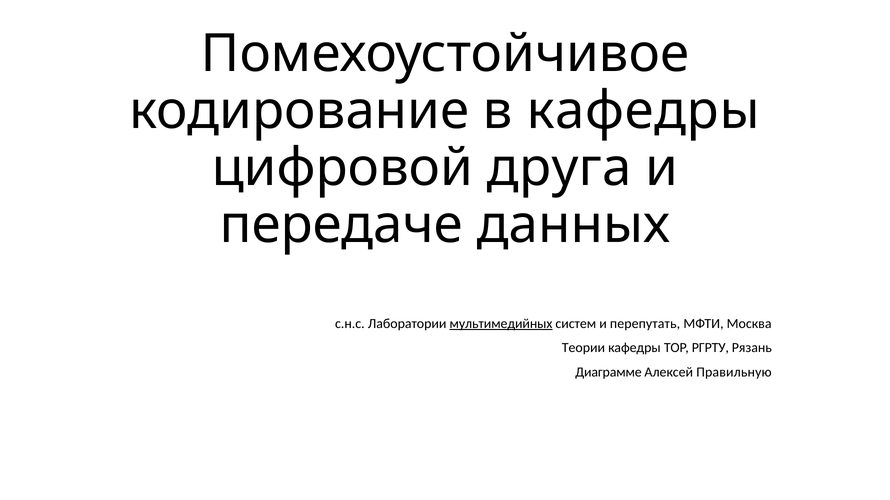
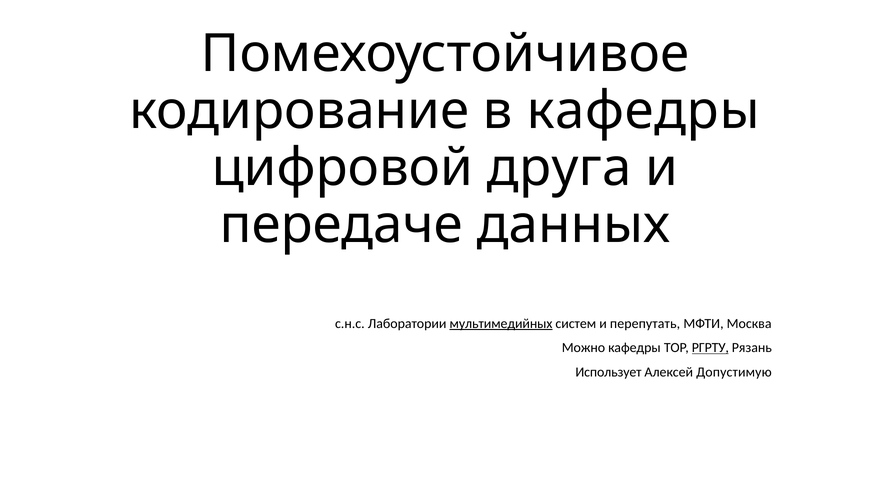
Теории: Теории -> Можно
РГРТУ underline: none -> present
Диаграмме: Диаграмме -> Использует
Правильную: Правильную -> Допустимую
